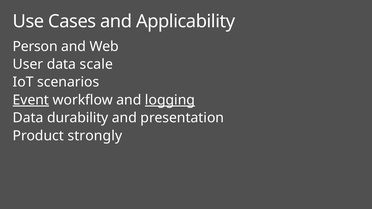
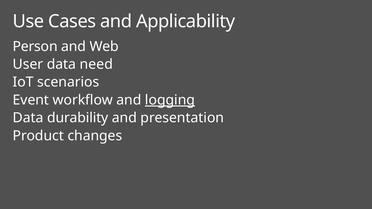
scale: scale -> need
Event underline: present -> none
strongly: strongly -> changes
